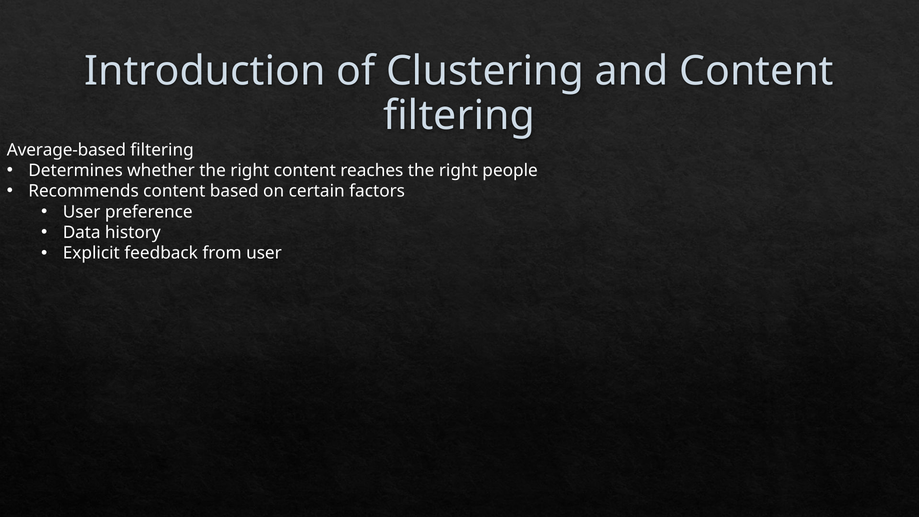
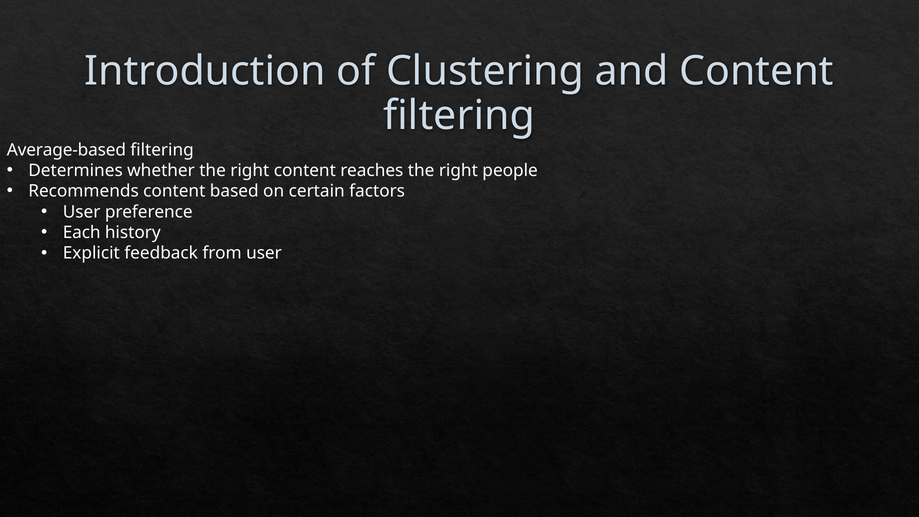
Data: Data -> Each
